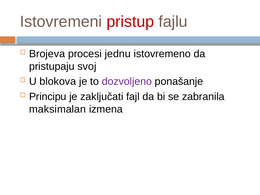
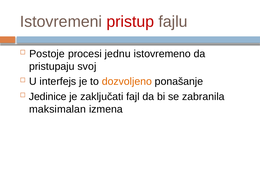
Brojeva: Brojeva -> Postoje
blokova: blokova -> interfejs
dozvoljeno colour: purple -> orange
Principu: Principu -> Jedinice
